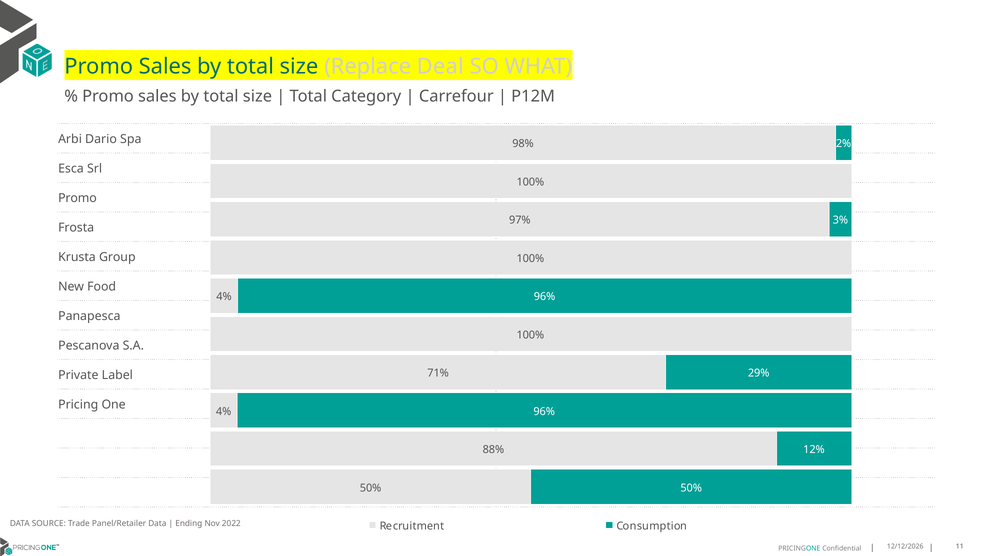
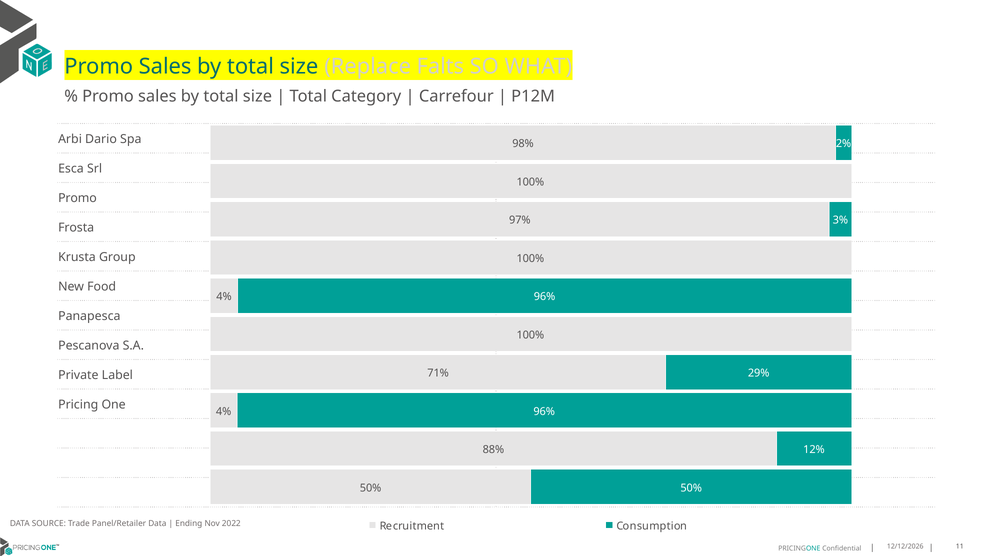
Deal: Deal -> Falts
